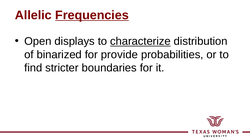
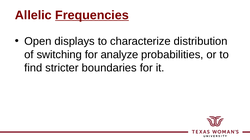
characterize underline: present -> none
binarized: binarized -> switching
provide: provide -> analyze
